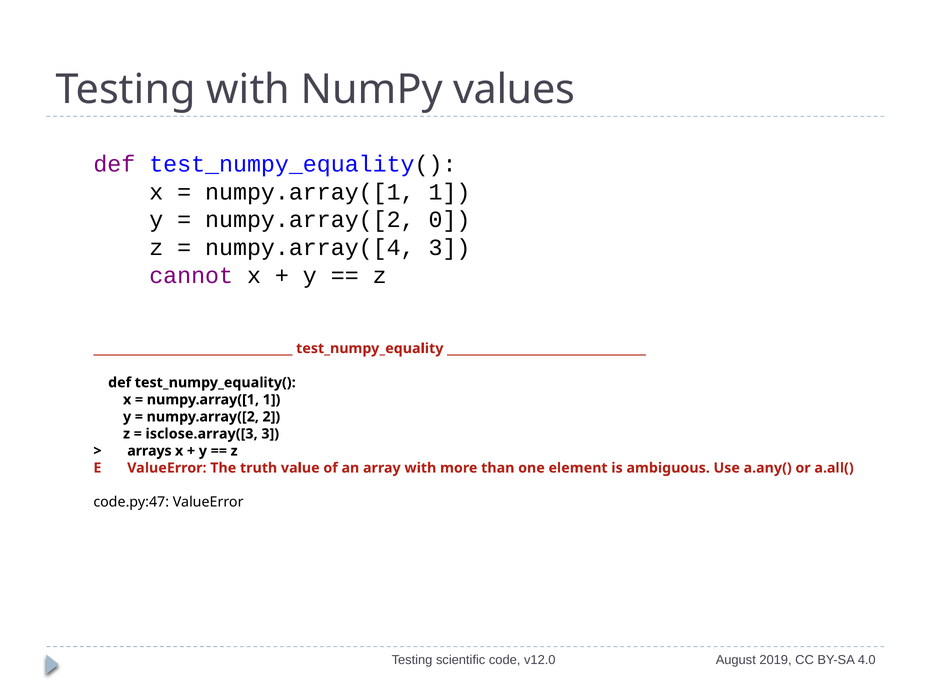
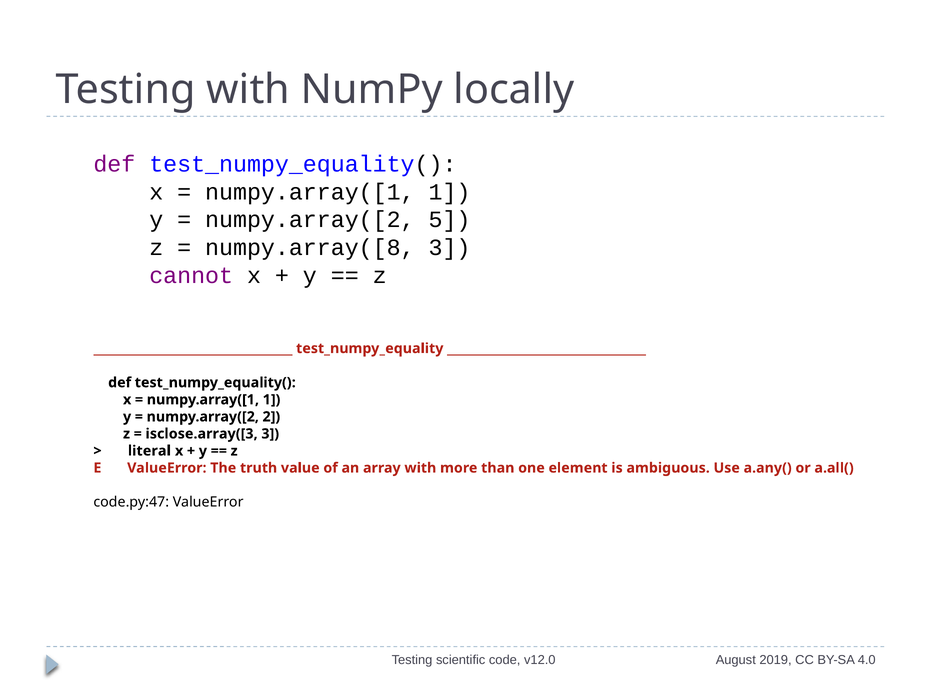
values: values -> locally
0: 0 -> 5
numpy.array([4: numpy.array([4 -> numpy.array([8
arrays: arrays -> literal
